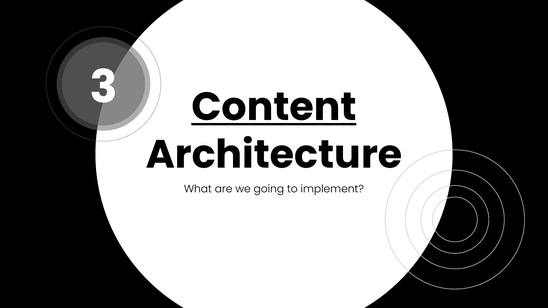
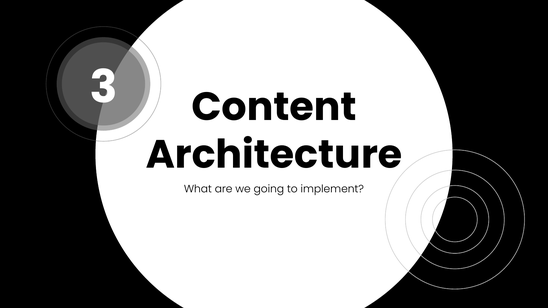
Content underline: present -> none
